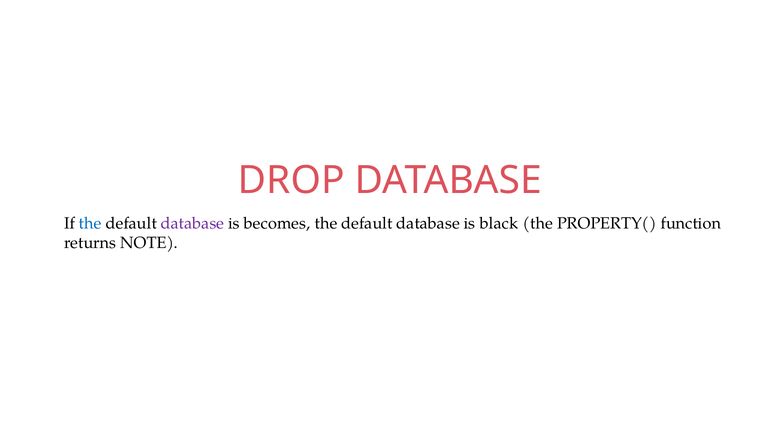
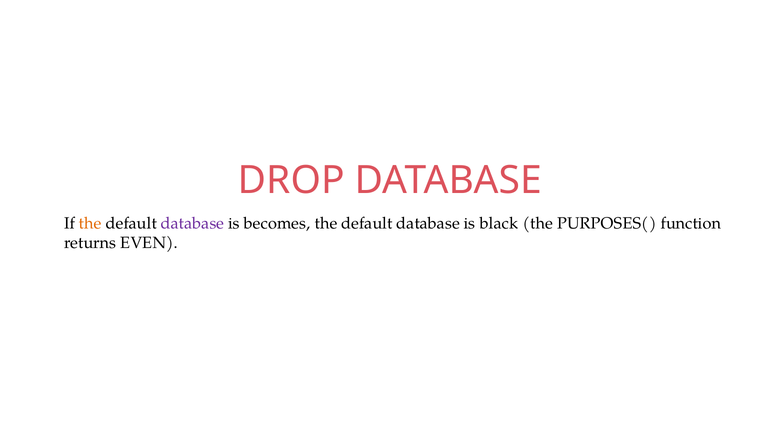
the at (90, 223) colour: blue -> orange
PROPERTY(: PROPERTY( -> PURPOSES(
NOTE: NOTE -> EVEN
